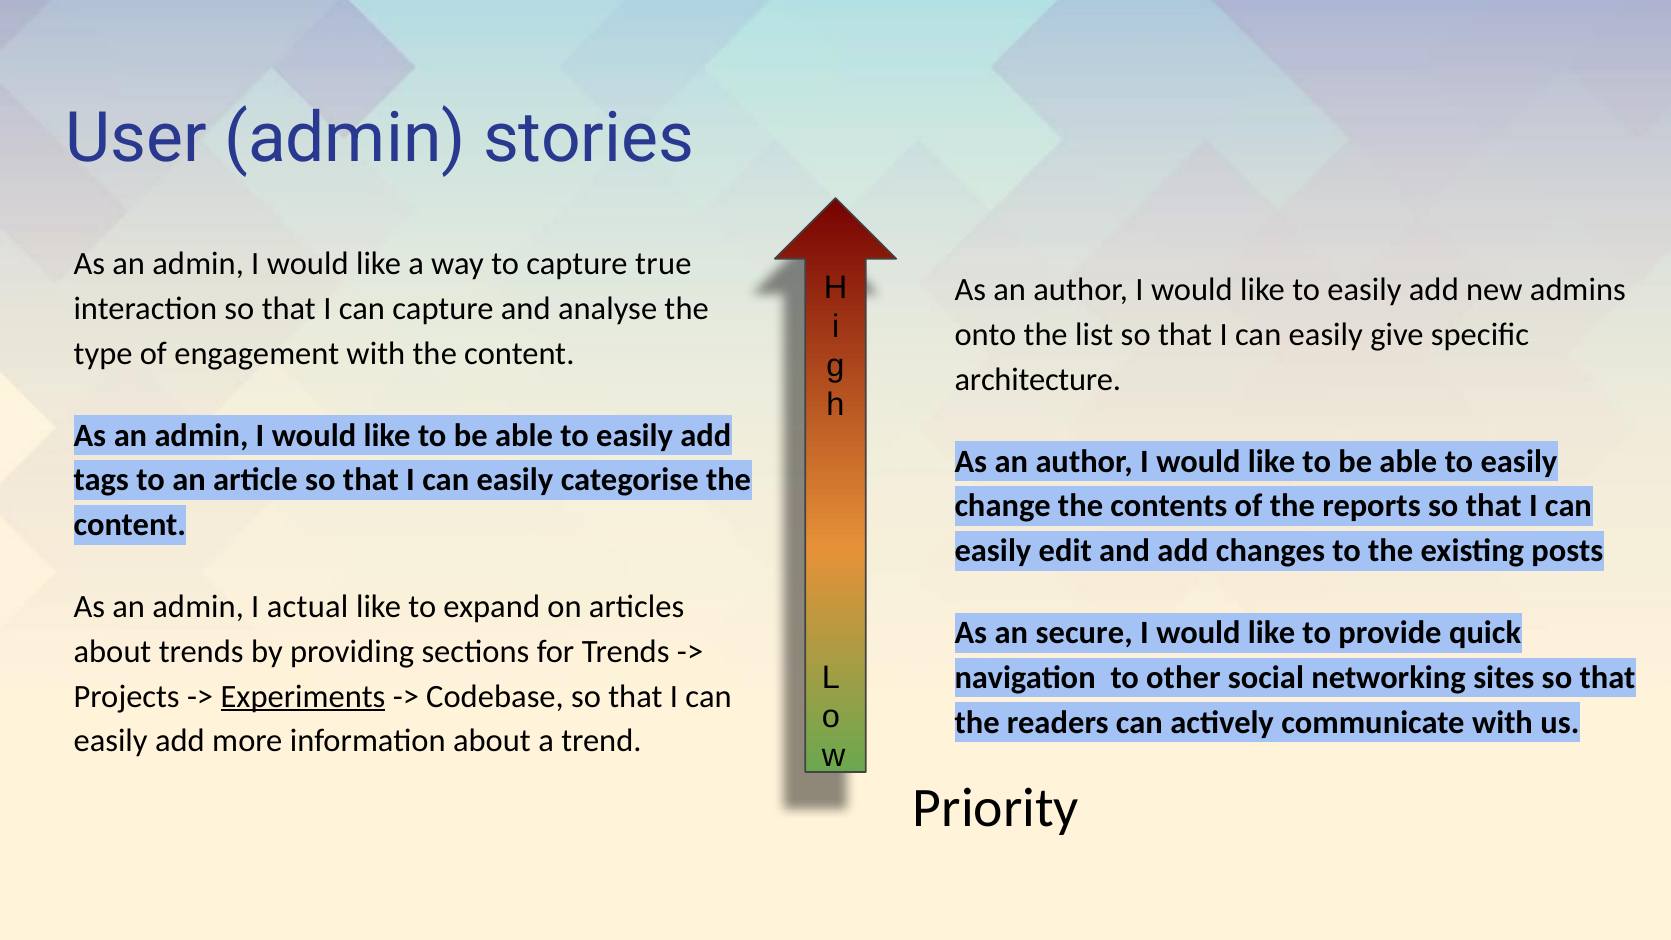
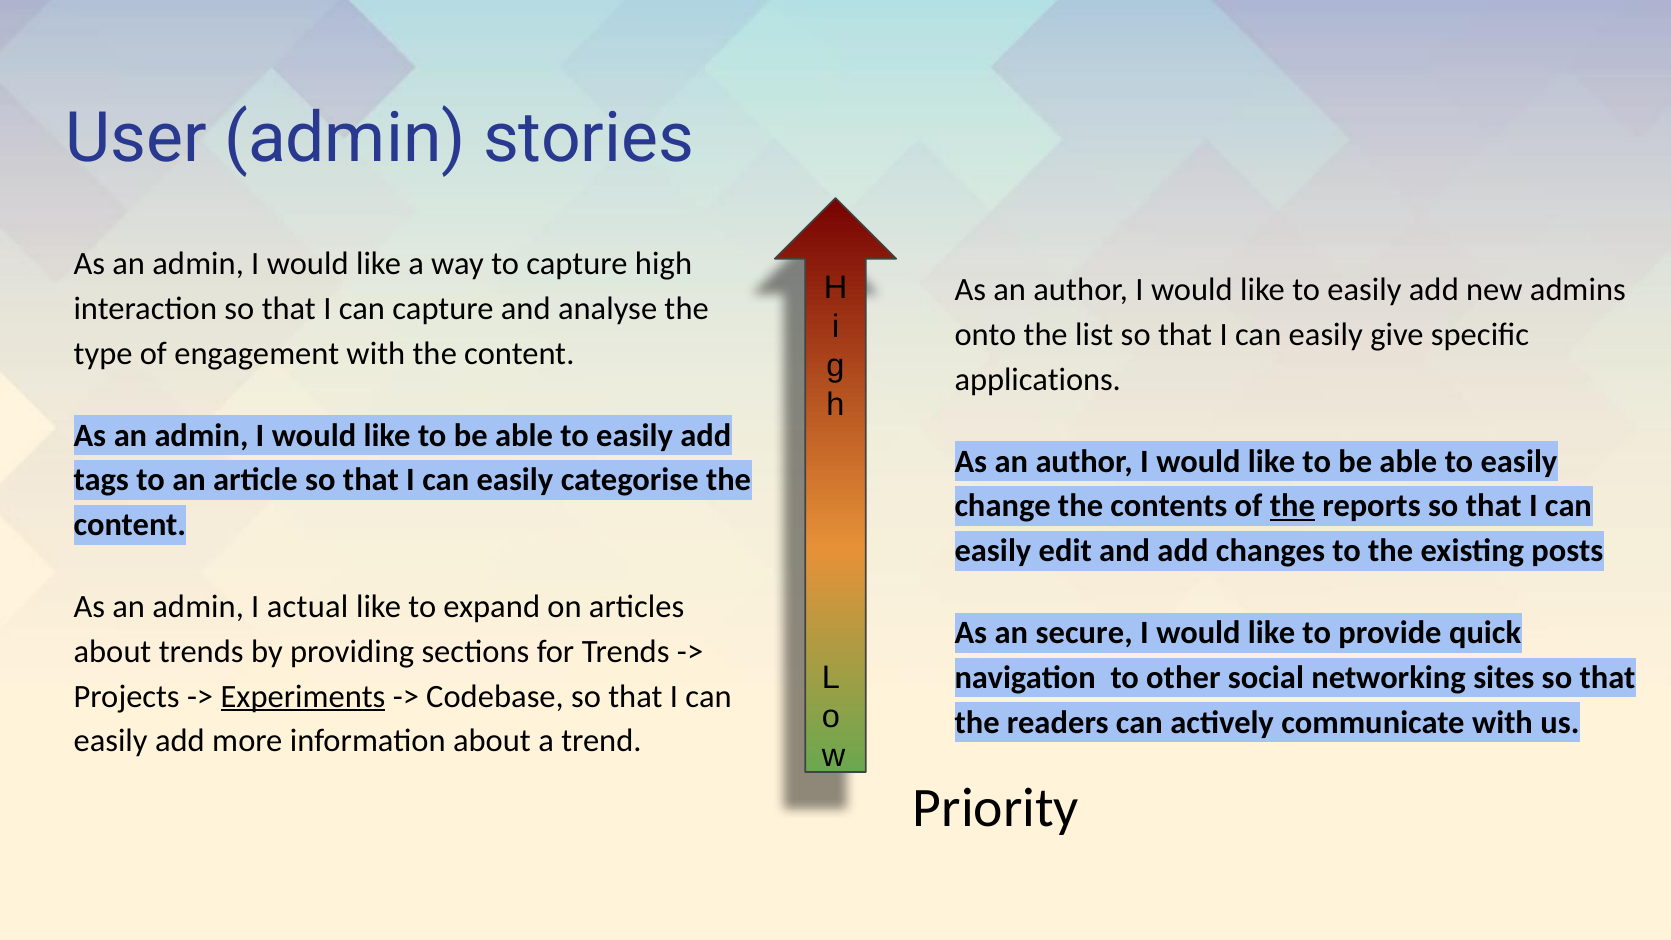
true: true -> high
architecture: architecture -> applications
the at (1292, 506) underline: none -> present
